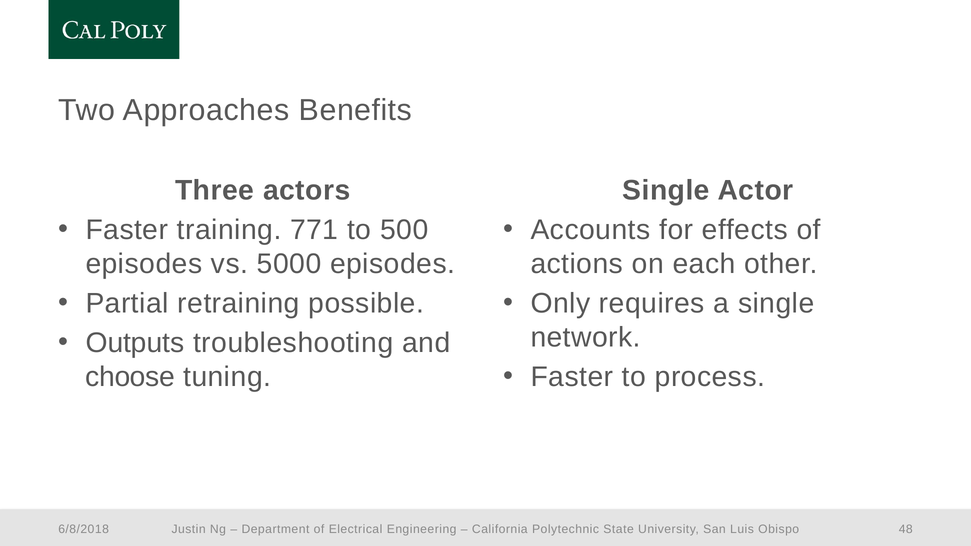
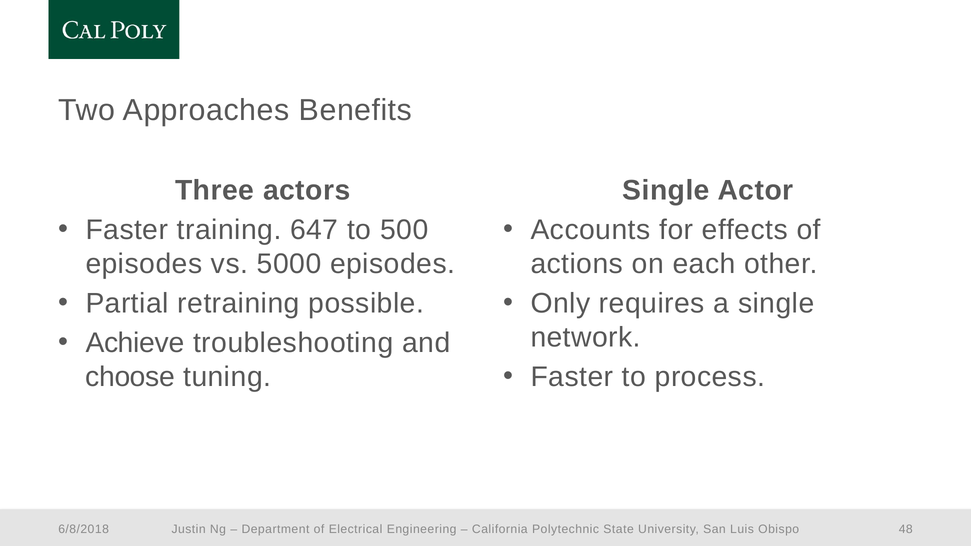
771: 771 -> 647
Outputs: Outputs -> Achieve
